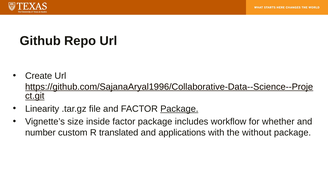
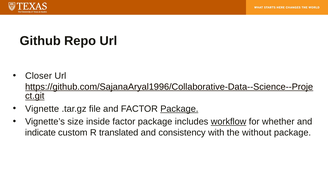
Create: Create -> Closer
Linearity: Linearity -> Vignette
workflow underline: none -> present
number: number -> indicate
applications: applications -> consistency
